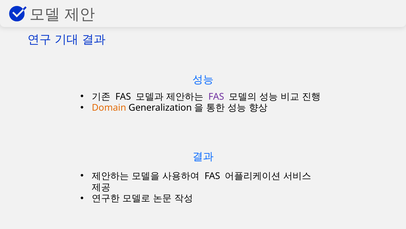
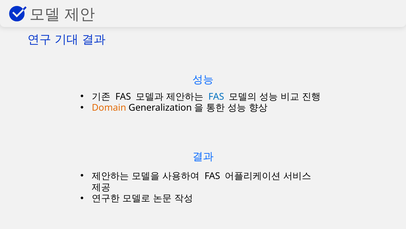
FAS at (216, 96) colour: purple -> blue
